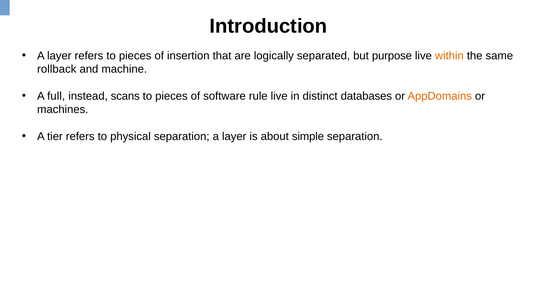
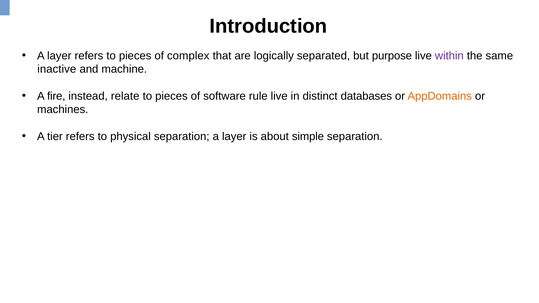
insertion: insertion -> complex
within colour: orange -> purple
rollback: rollback -> inactive
full: full -> fire
scans: scans -> relate
